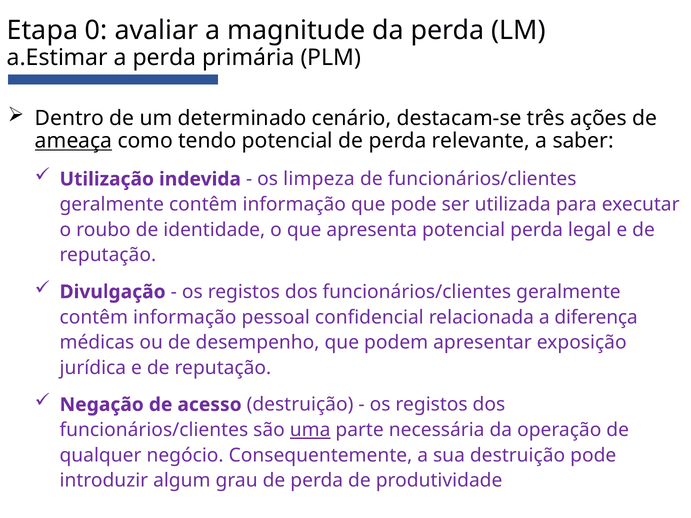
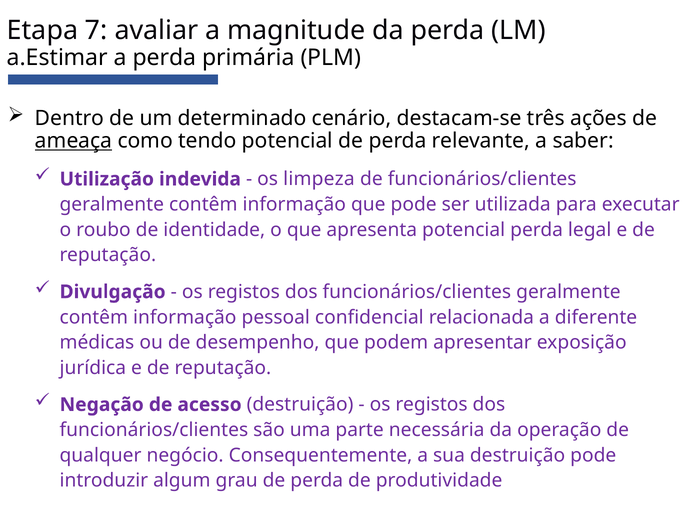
0: 0 -> 7
diferença: diferença -> diferente
uma underline: present -> none
